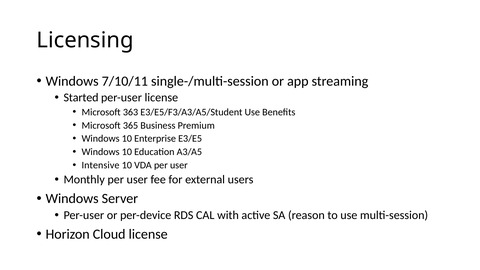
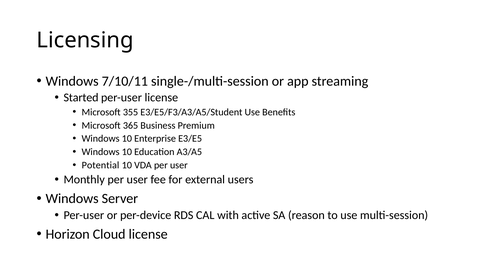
363: 363 -> 355
Intensive: Intensive -> Potential
